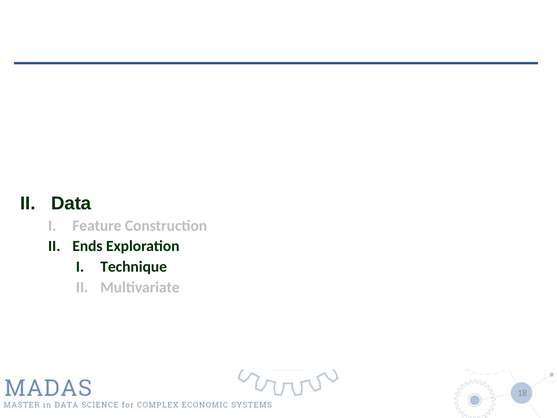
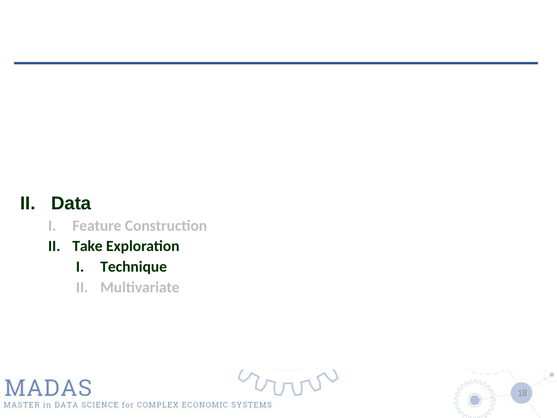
Ends: Ends -> Take
